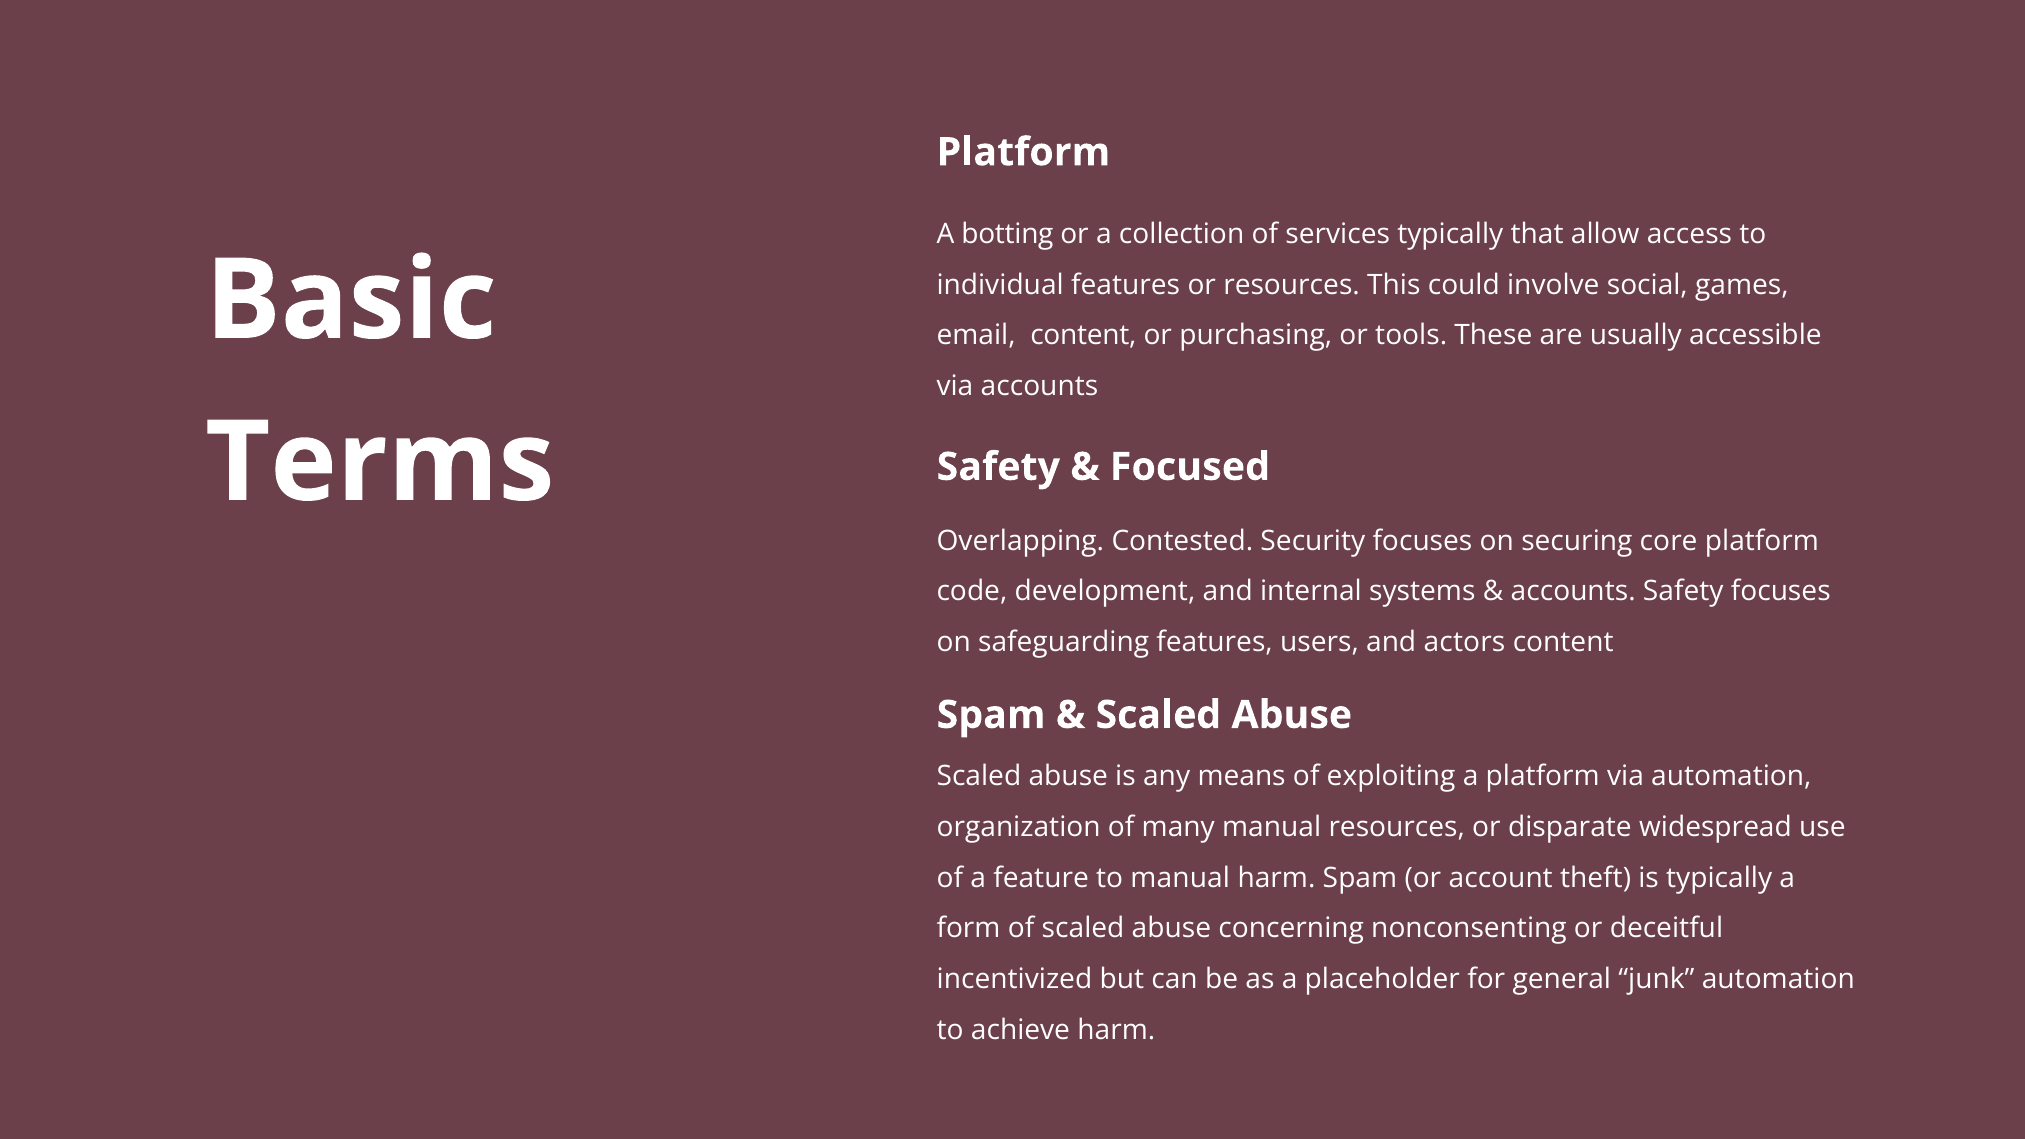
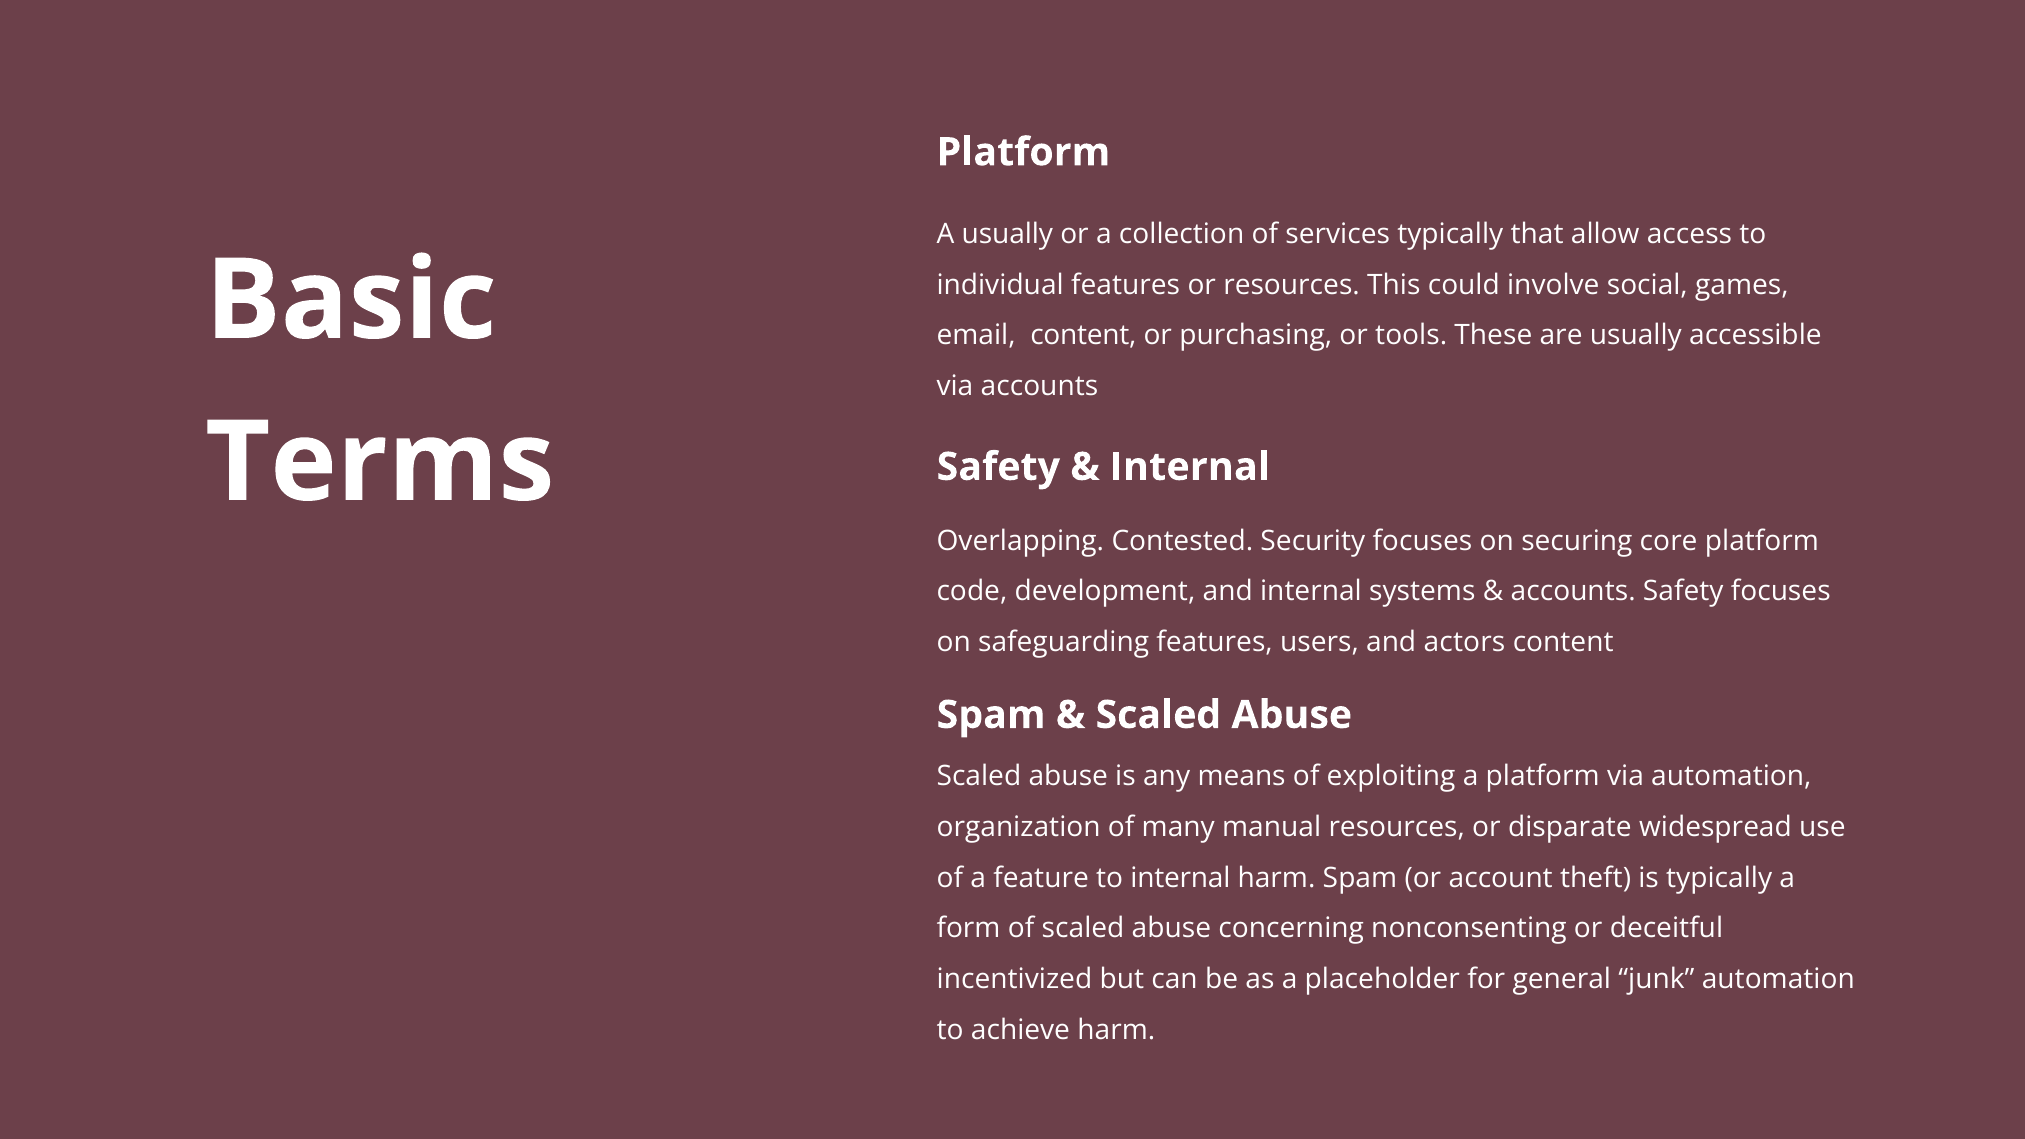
A botting: botting -> usually
Focused at (1190, 467): Focused -> Internal
to manual: manual -> internal
